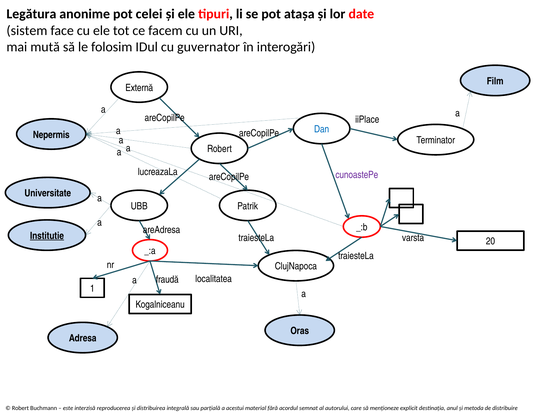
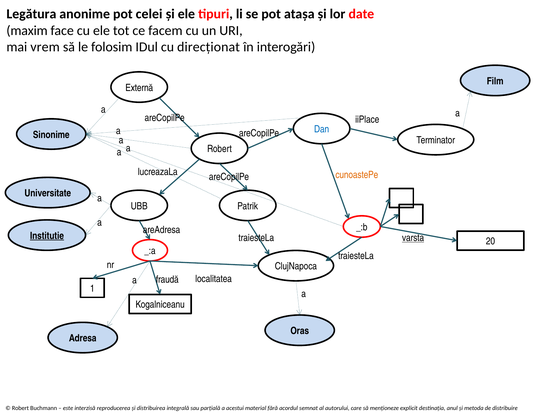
sistem: sistem -> maxim
mută: mută -> vrem
guvernator: guvernator -> direcționat
Nepermis: Nepermis -> Sinonime
cunoastePe colour: purple -> orange
varsta underline: none -> present
